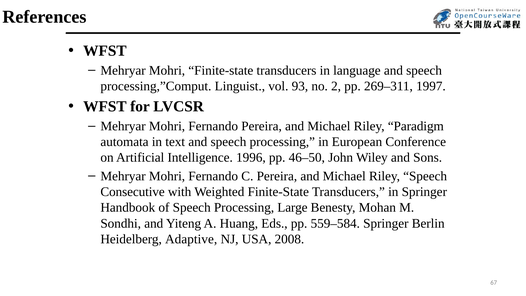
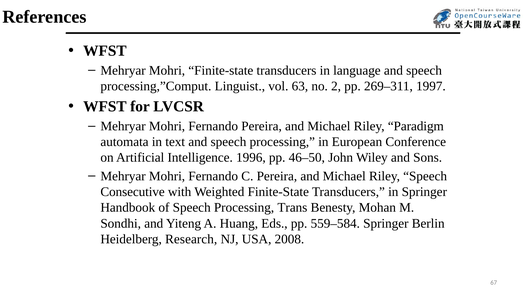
93: 93 -> 63
Large: Large -> Trans
Adaptive: Adaptive -> Research
